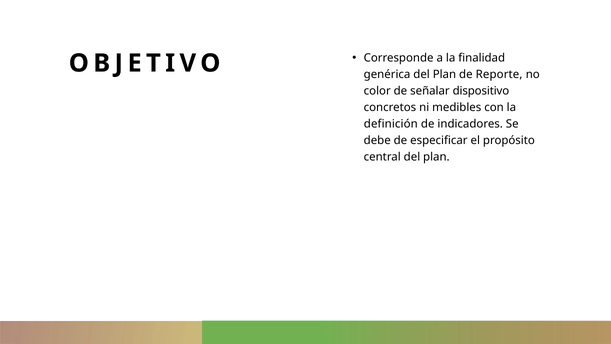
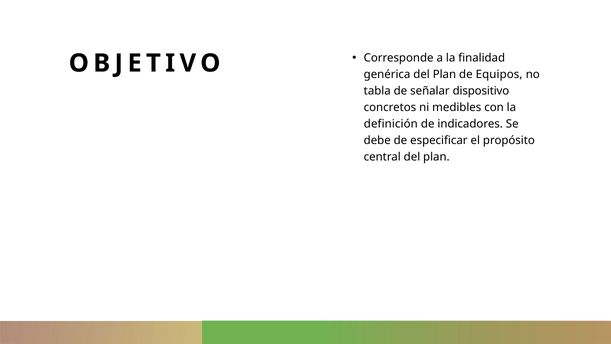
Reporte: Reporte -> Equipos
color: color -> tabla
